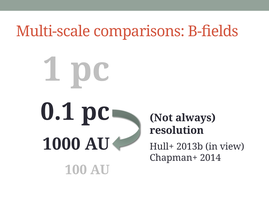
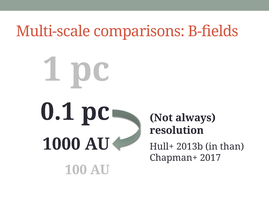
view: view -> than
2014: 2014 -> 2017
